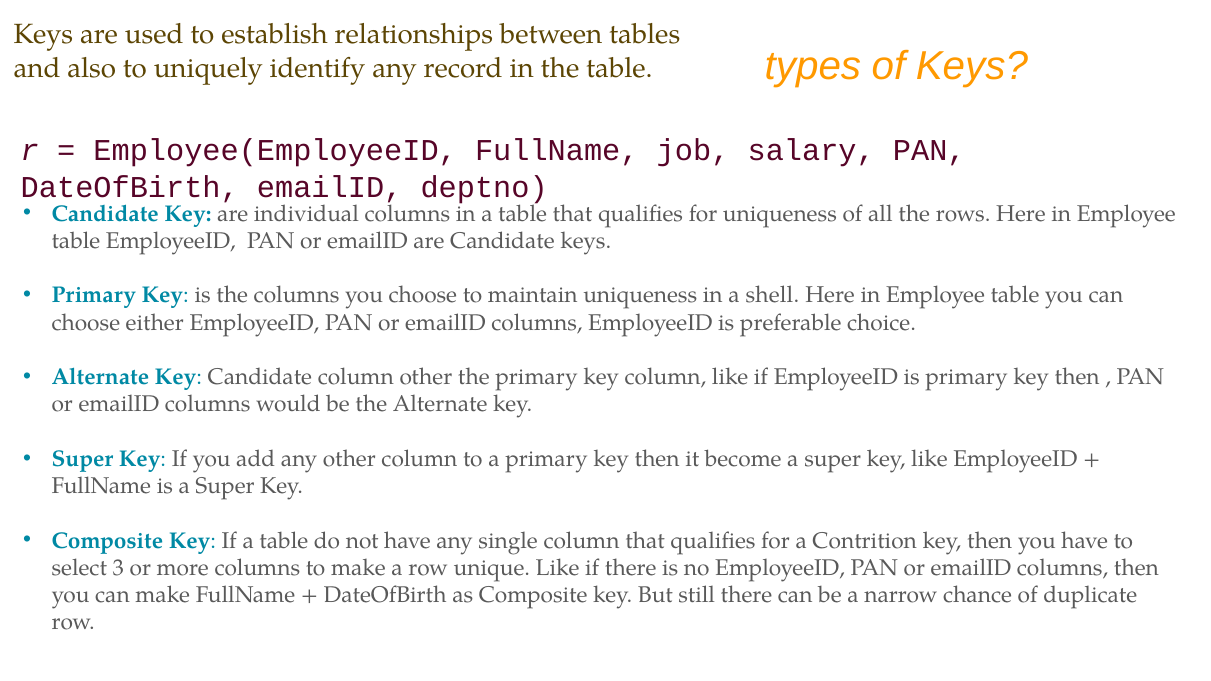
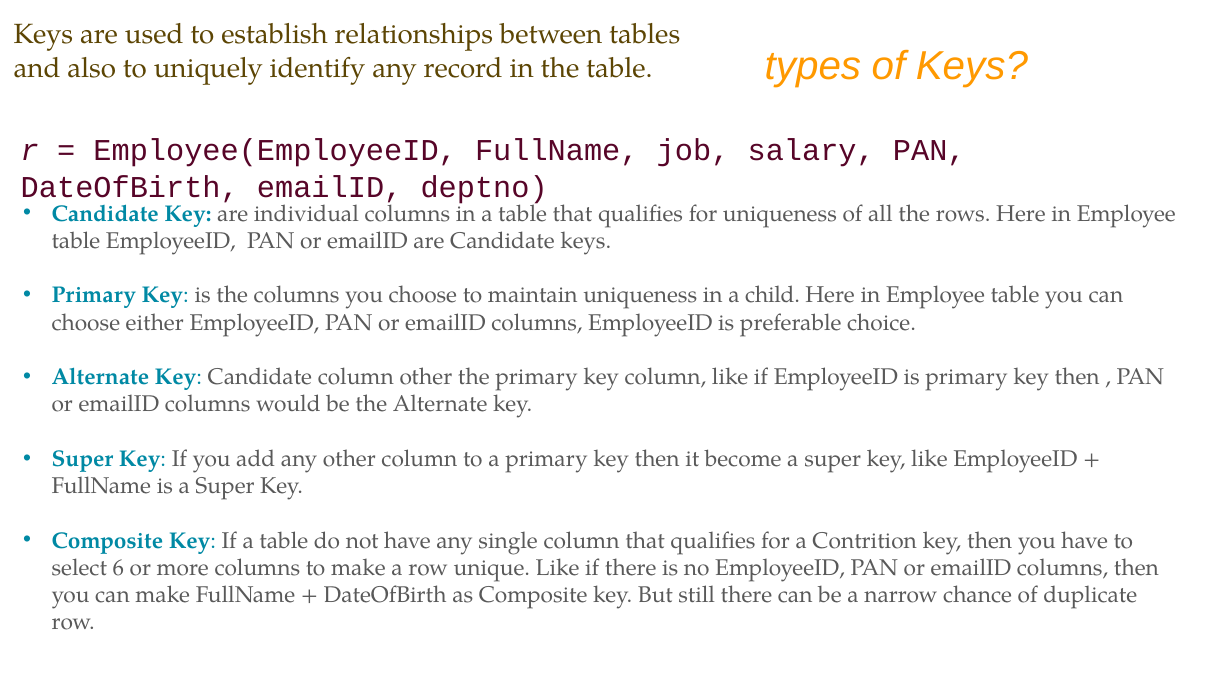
shell: shell -> child
3: 3 -> 6
